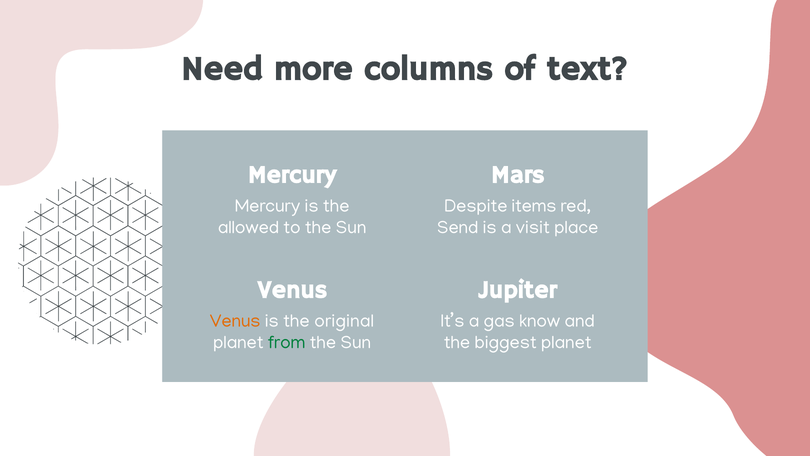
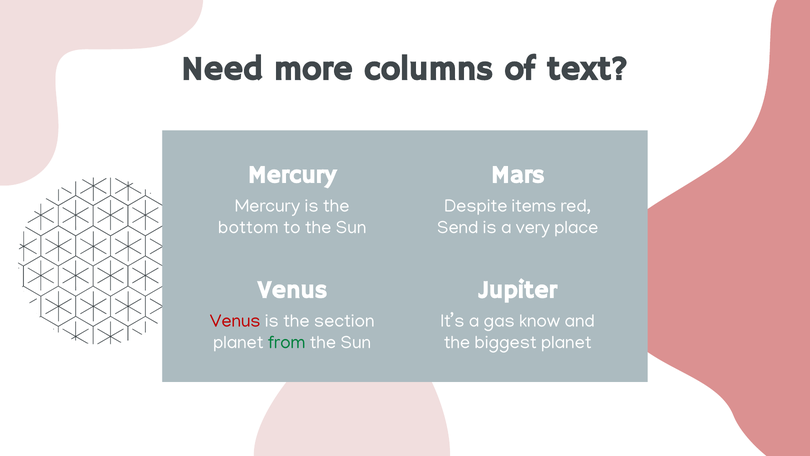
allowed: allowed -> bottom
visit: visit -> very
Venus at (235, 321) colour: orange -> red
original: original -> section
